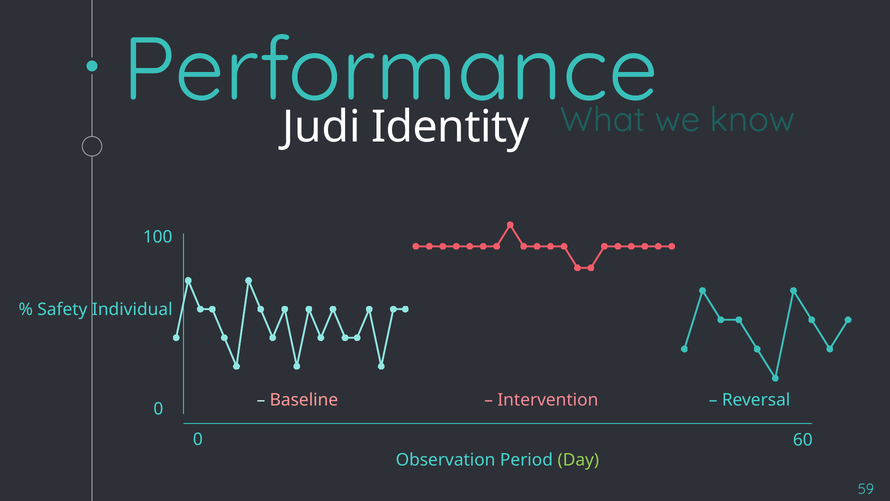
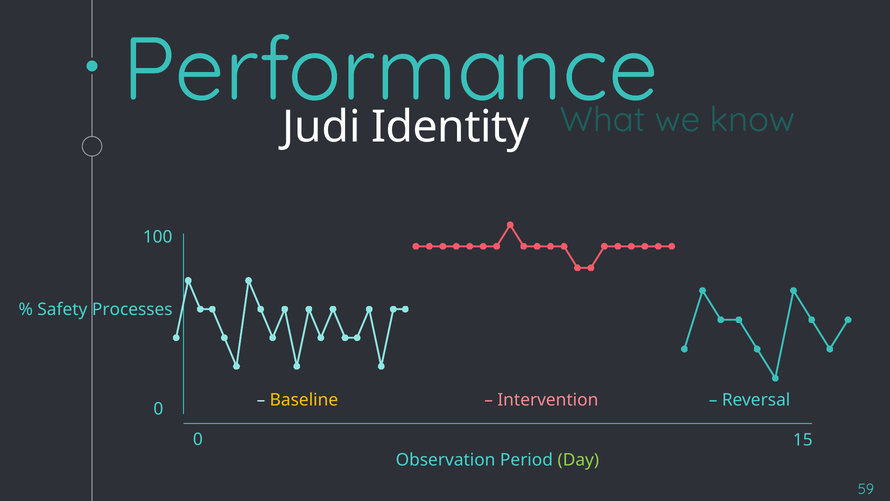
Individual: Individual -> Processes
Baseline colour: pink -> yellow
60: 60 -> 15
